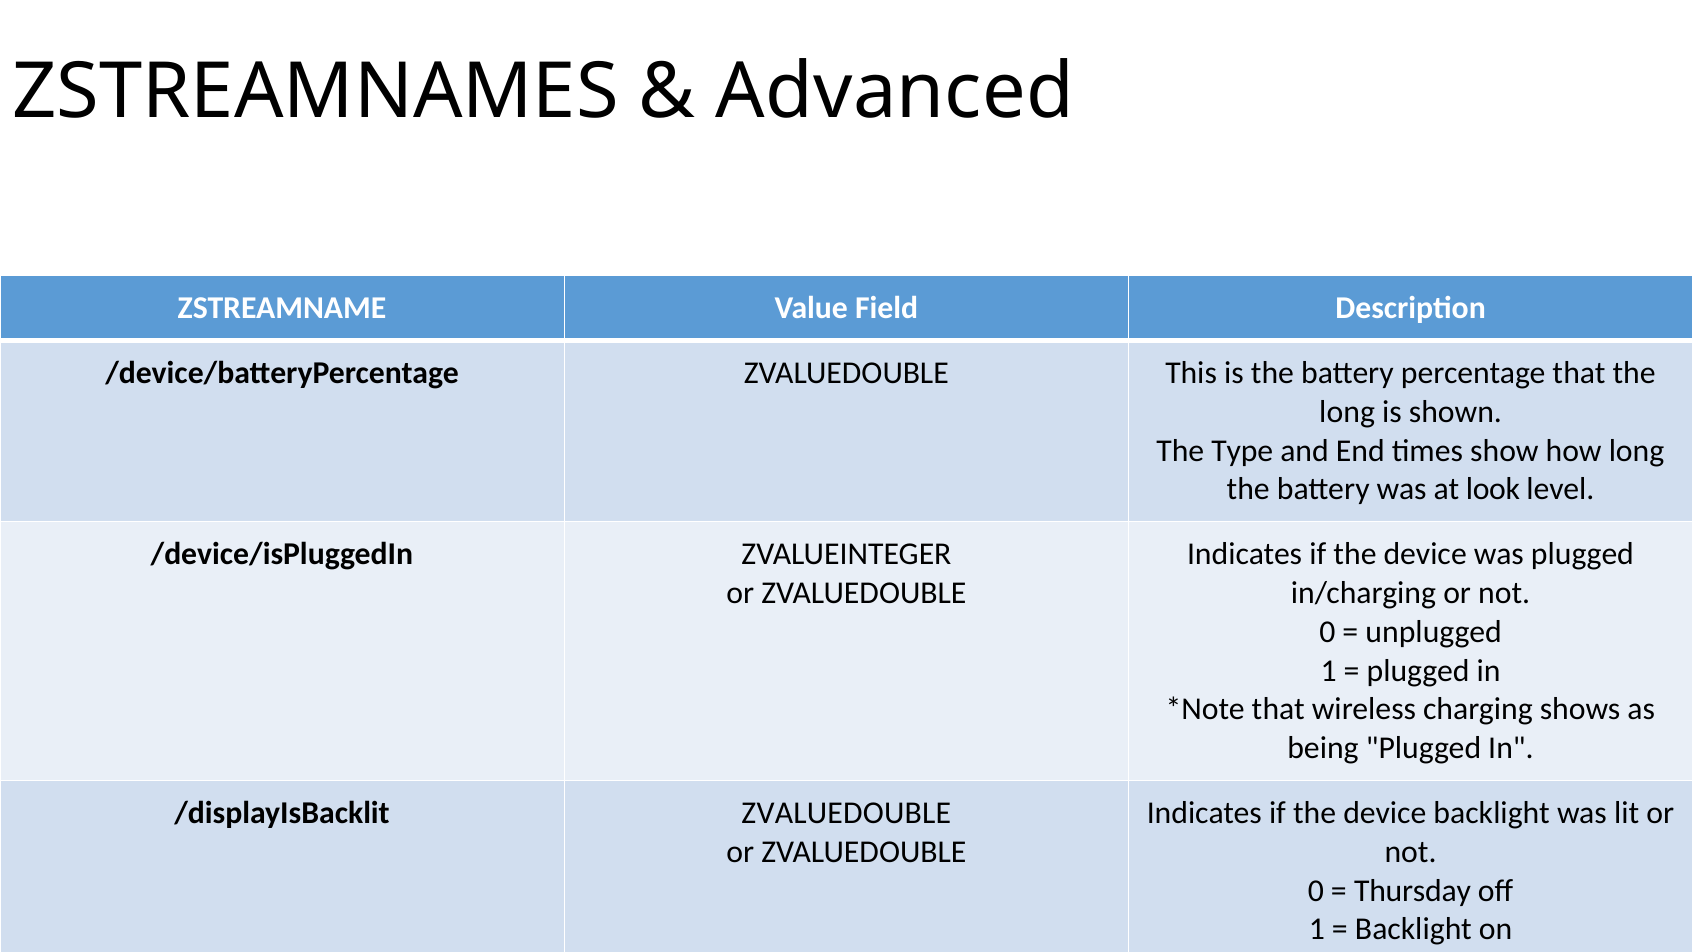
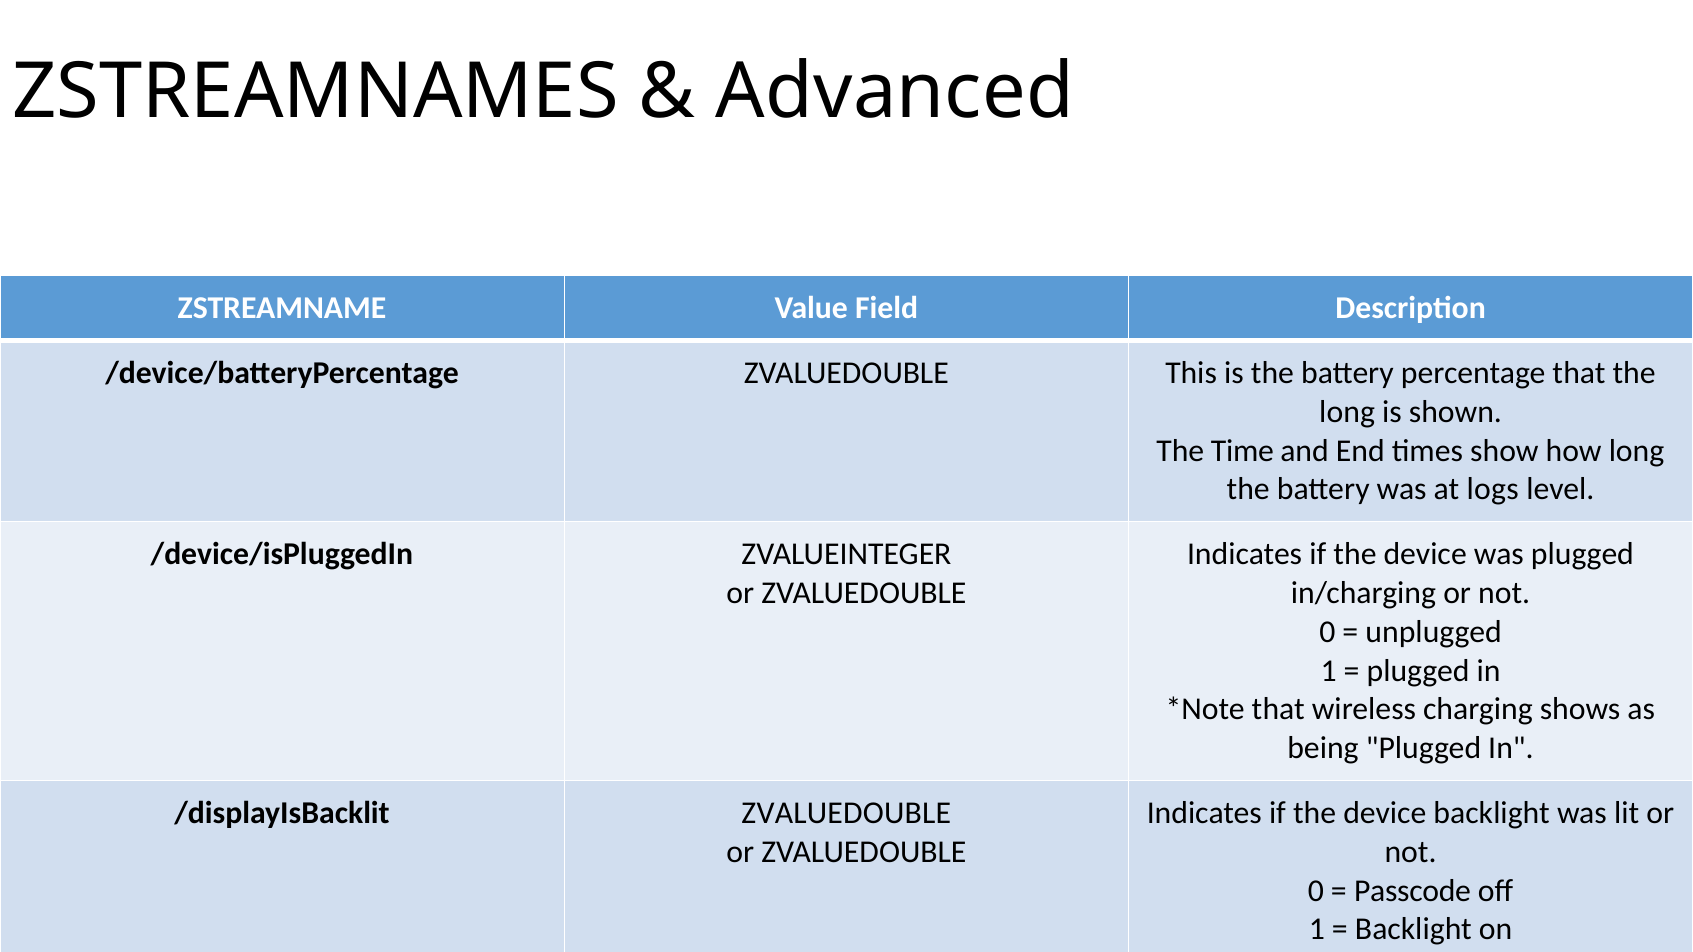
Type: Type -> Time
look: look -> logs
Thursday: Thursday -> Passcode
